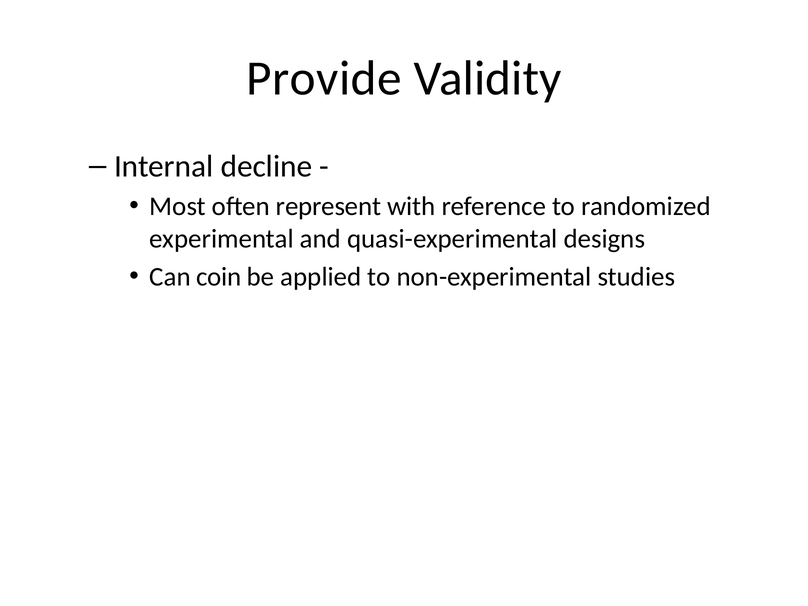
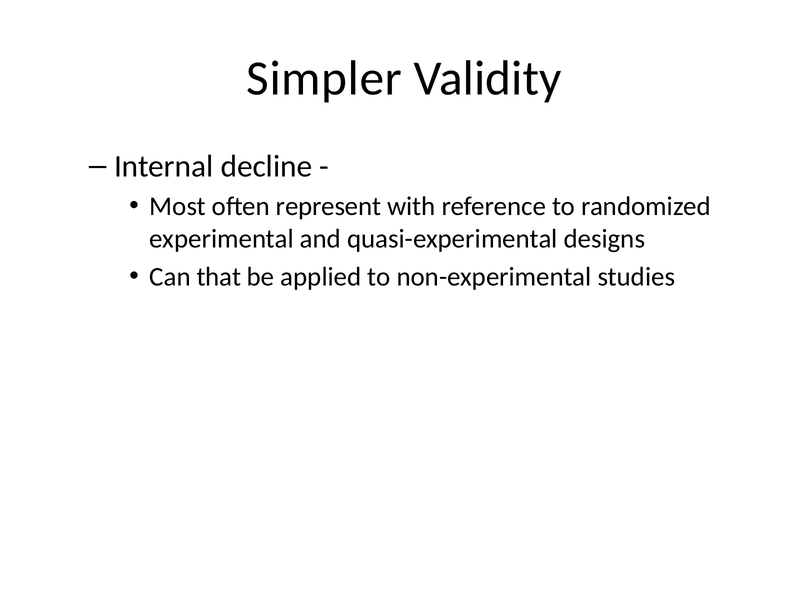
Provide: Provide -> Simpler
coin: coin -> that
